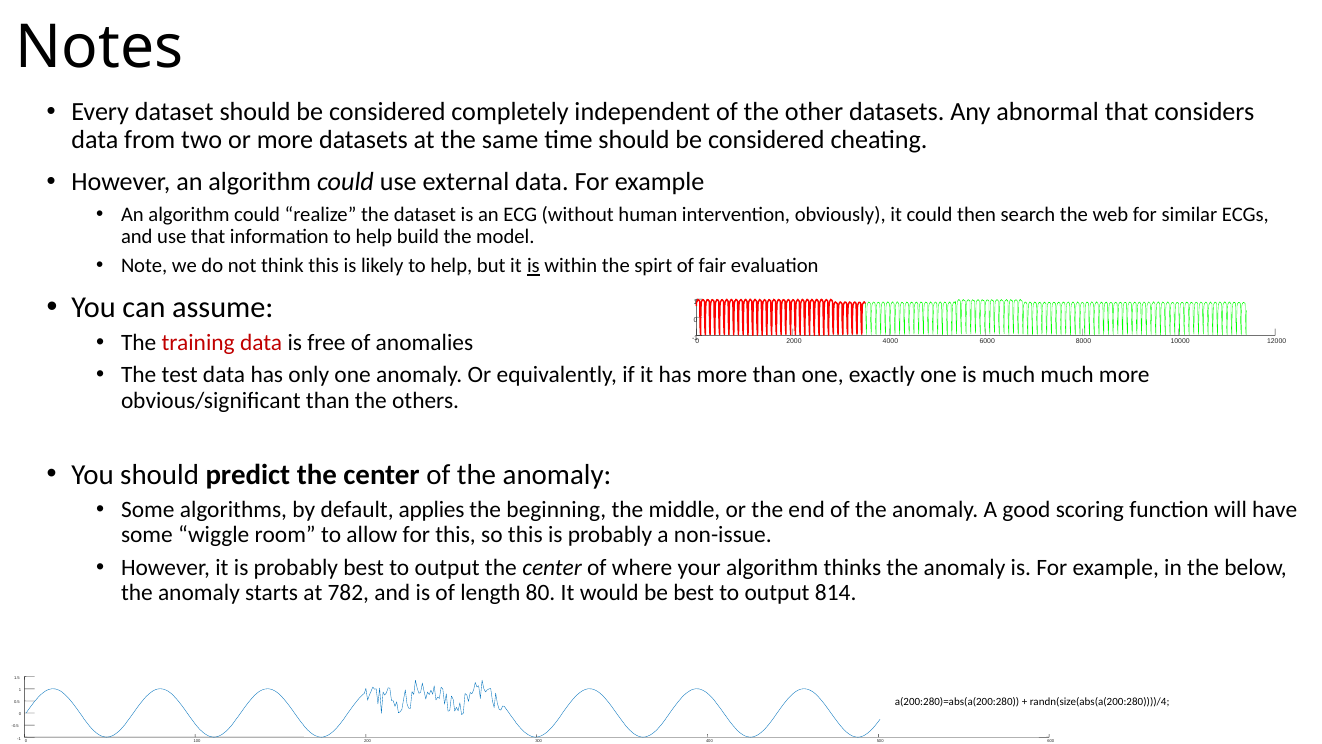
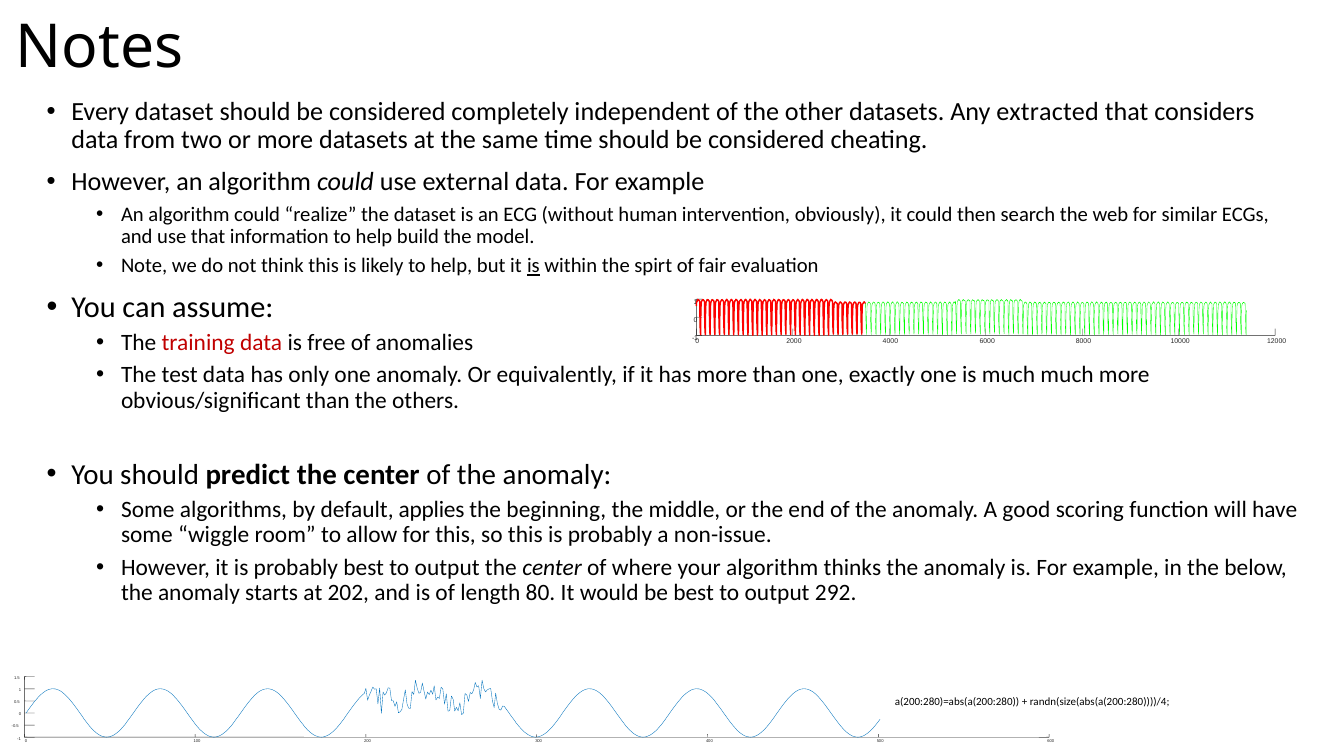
abnormal: abnormal -> extracted
782: 782 -> 202
814: 814 -> 292
